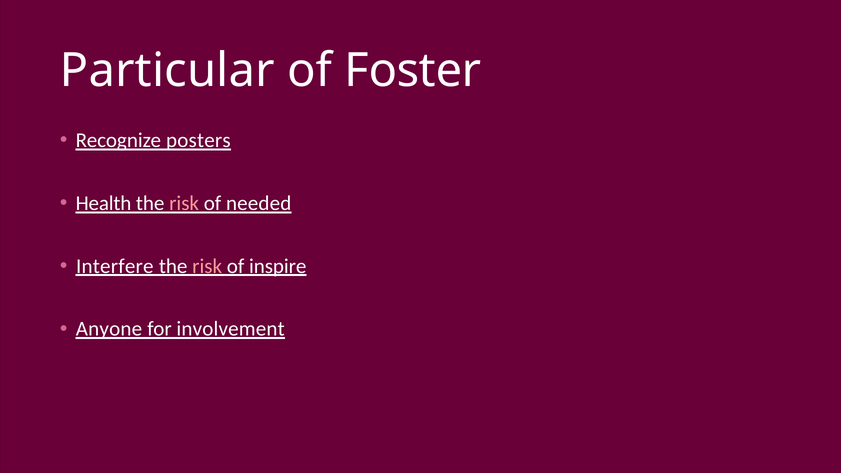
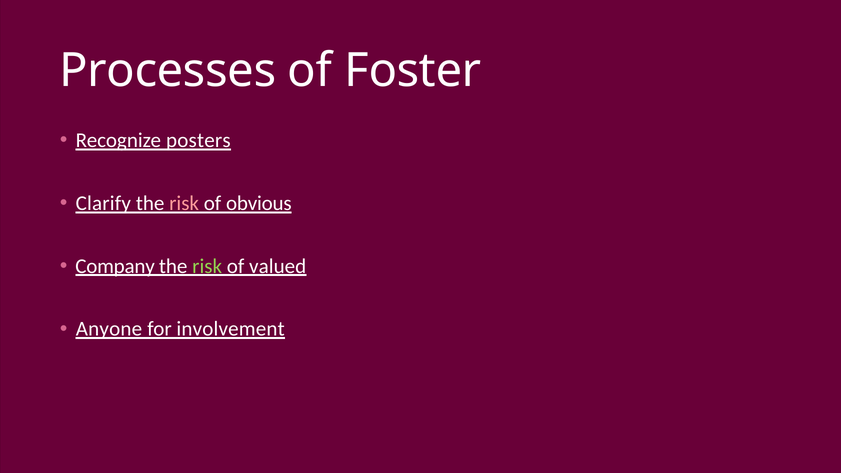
Particular: Particular -> Processes
Health: Health -> Clarify
needed: needed -> obvious
Interfere: Interfere -> Company
risk at (207, 266) colour: pink -> light green
inspire: inspire -> valued
